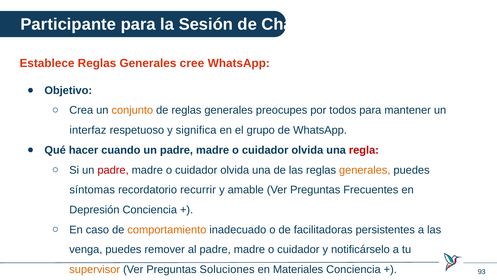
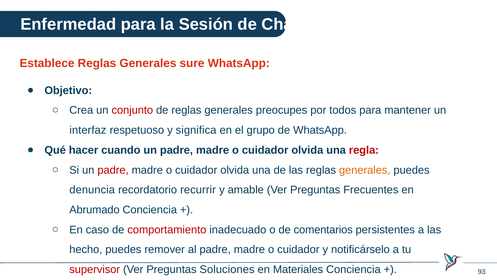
Participante: Participante -> Enfermedad
cree: cree -> sure
conjunto colour: orange -> red
síntomas: síntomas -> denuncia
Depresión: Depresión -> Abrumado
comportamiento colour: orange -> red
facilitadoras: facilitadoras -> comentarios
venga: venga -> hecho
supervisor colour: orange -> red
